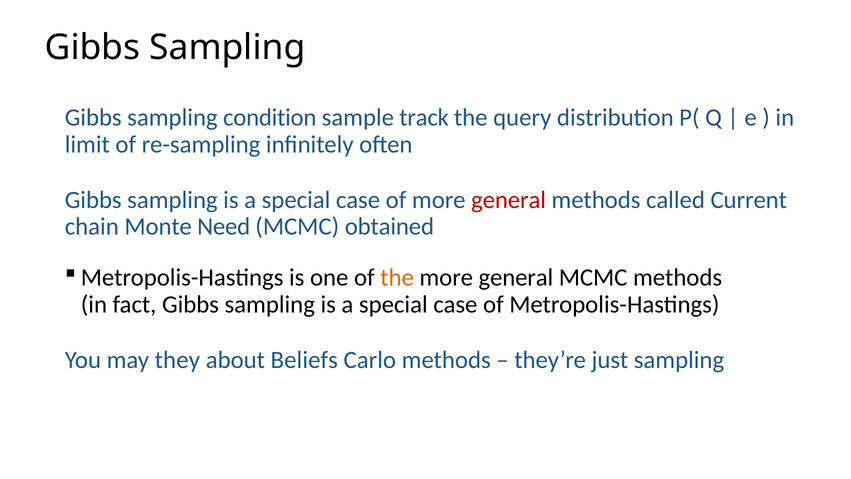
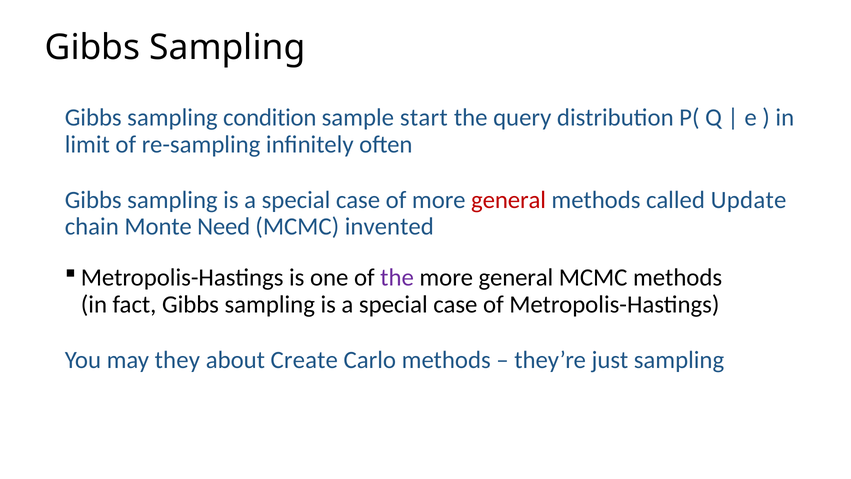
track: track -> start
Current: Current -> Update
obtained: obtained -> invented
the at (397, 277) colour: orange -> purple
Beliefs: Beliefs -> Create
